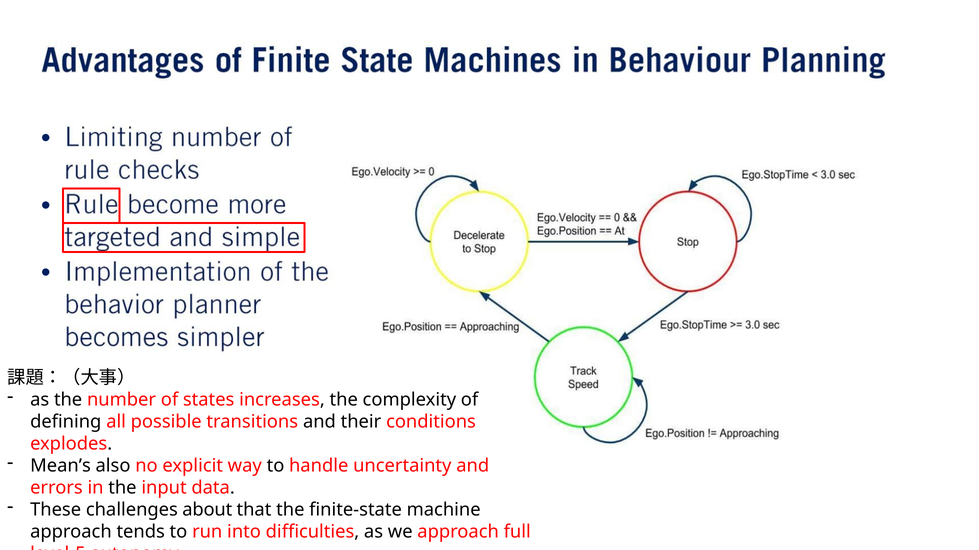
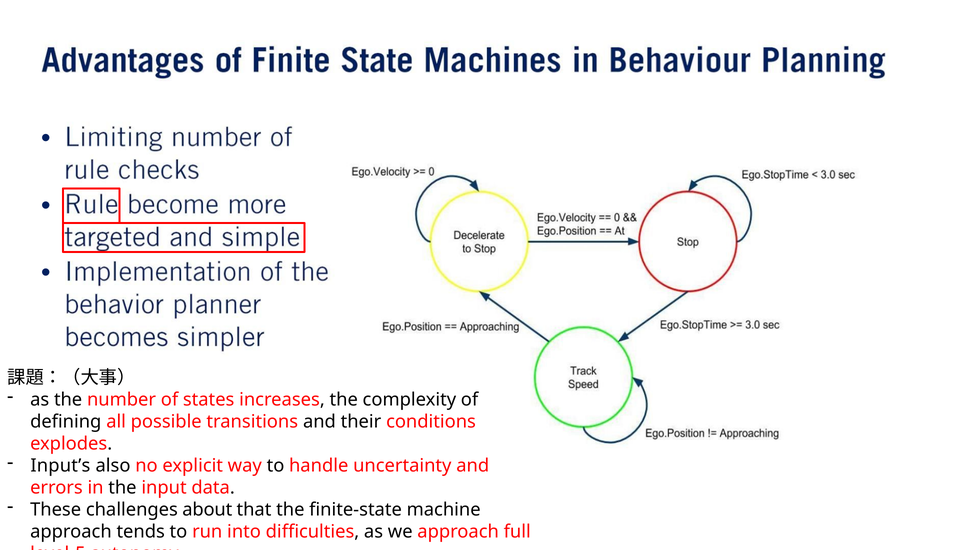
Mean’s: Mean’s -> Input’s
